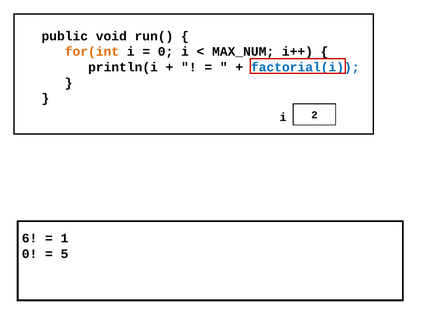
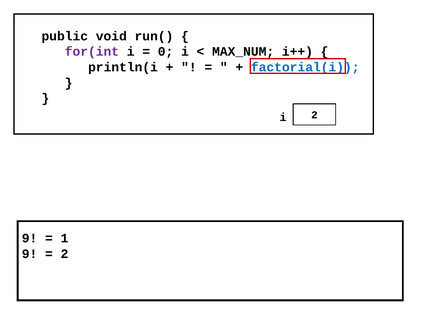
for(int colour: orange -> purple
6 at (30, 238): 6 -> 9
0 at (30, 254): 0 -> 9
5 at (64, 254): 5 -> 2
